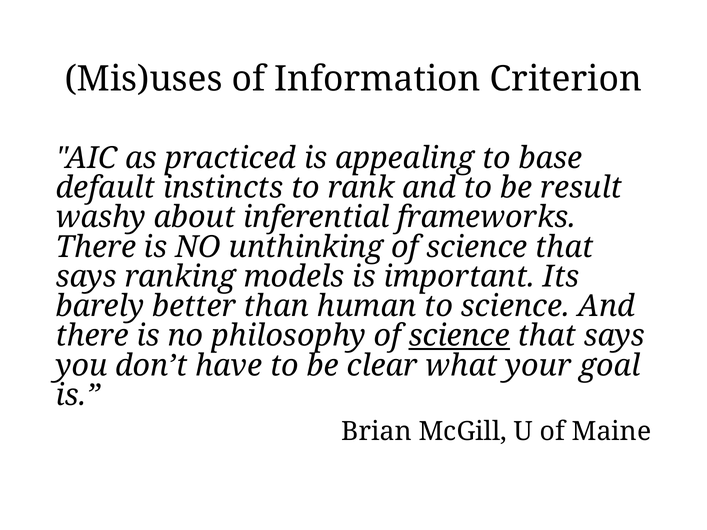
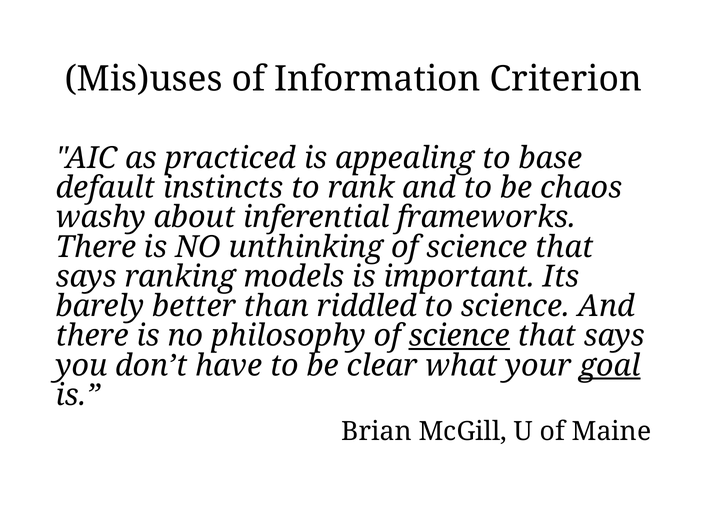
result: result -> chaos
human: human -> riddled
goal underline: none -> present
